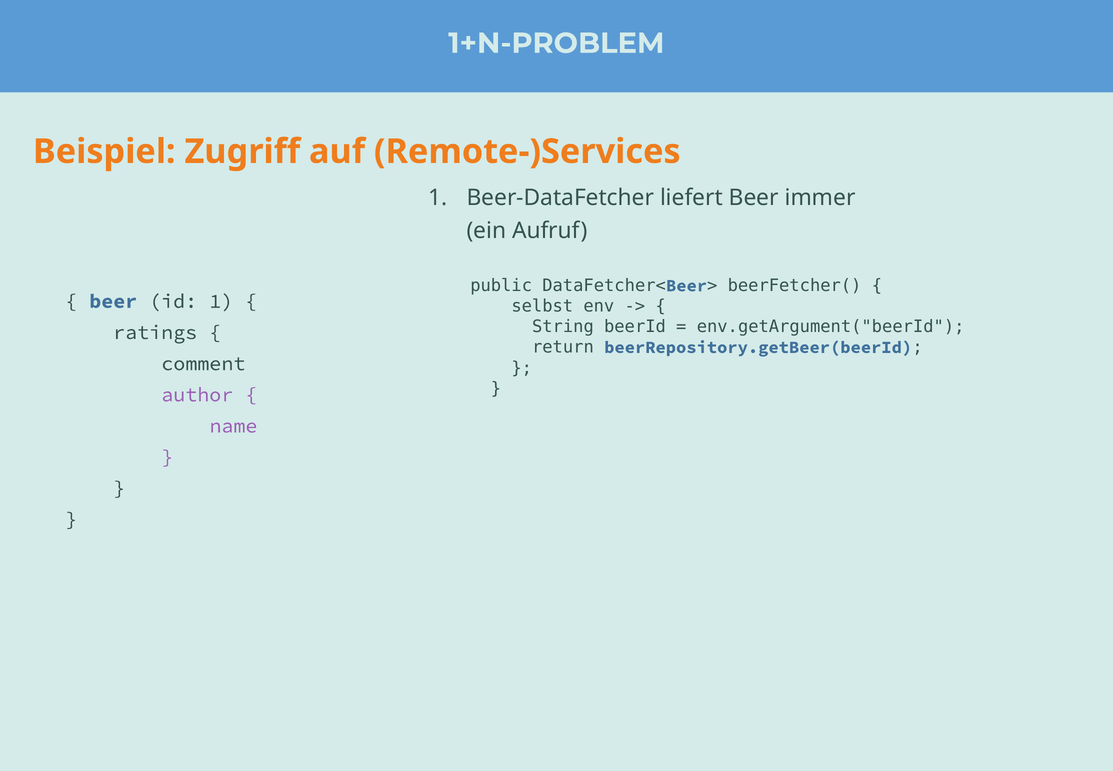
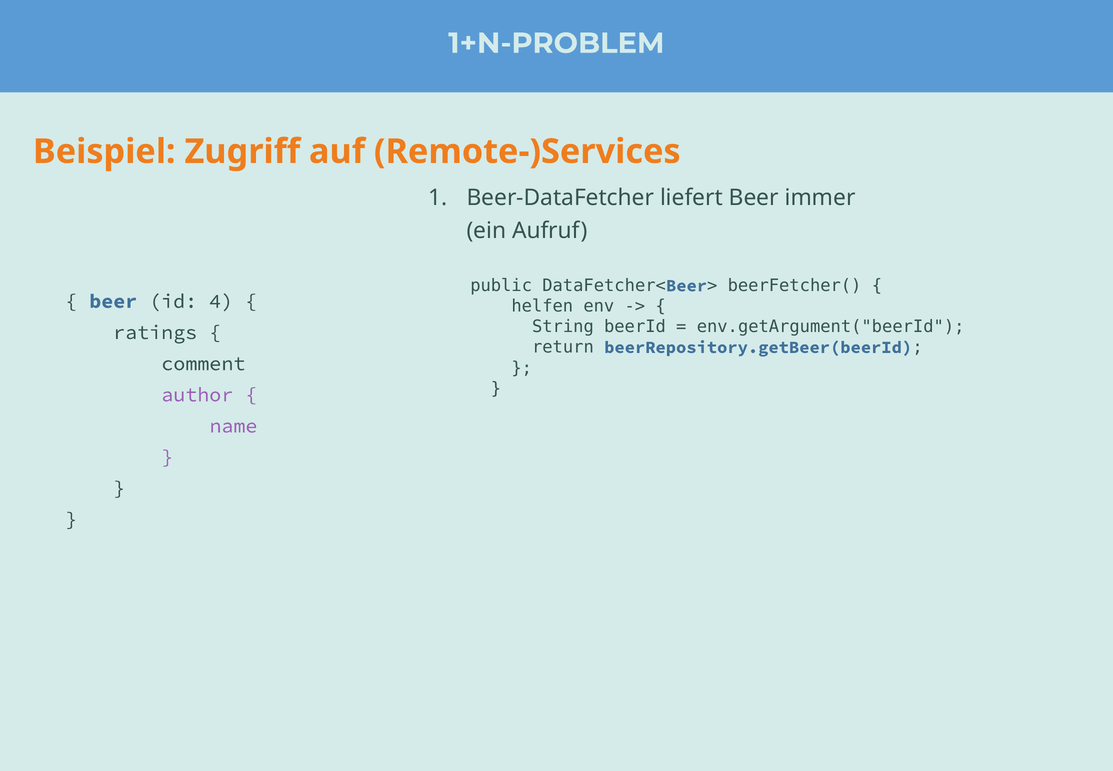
id 1: 1 -> 4
selbst: selbst -> helfen
